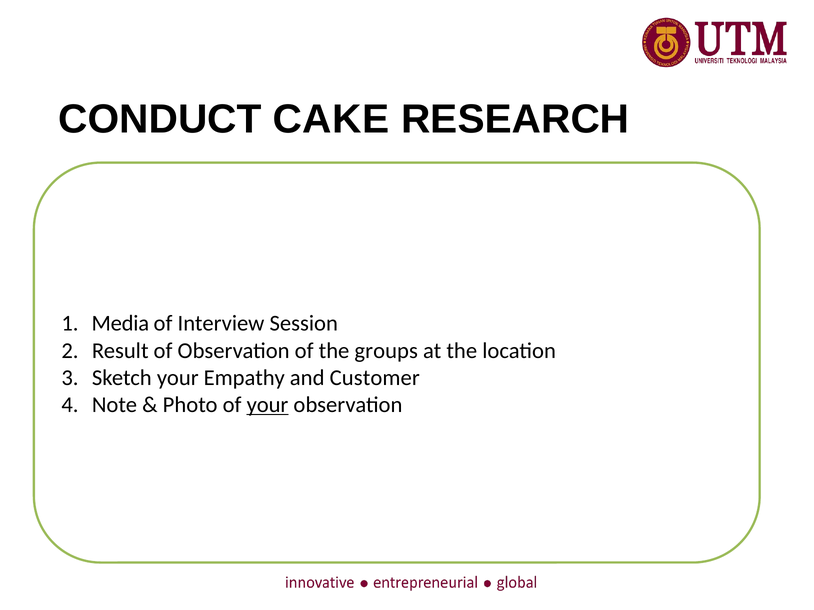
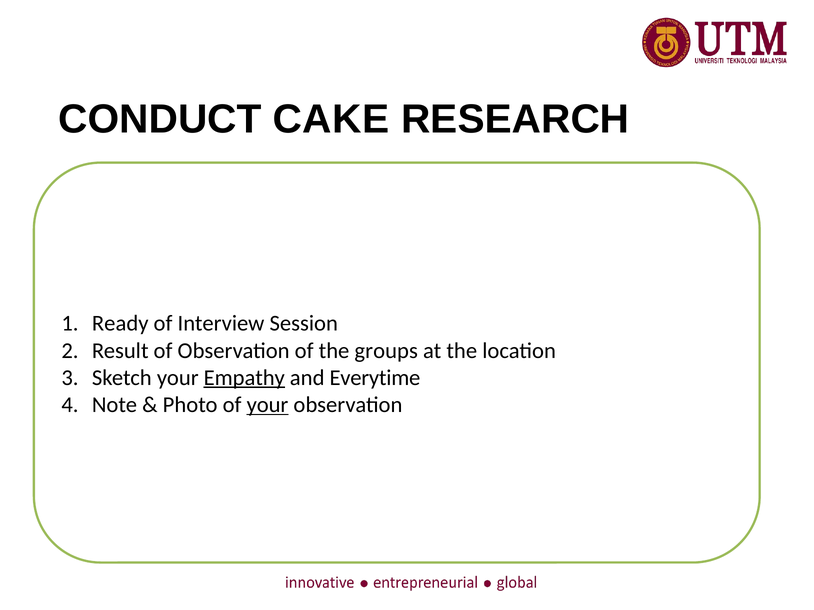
Media: Media -> Ready
Empathy underline: none -> present
Customer: Customer -> Everytime
